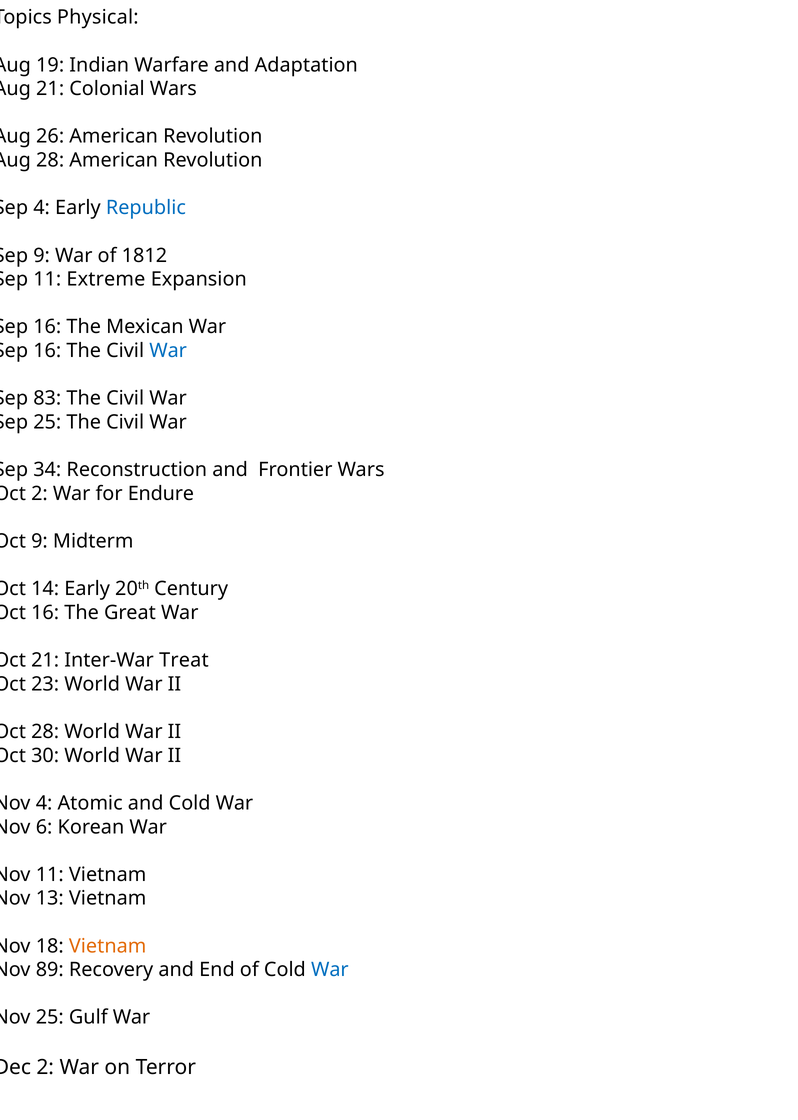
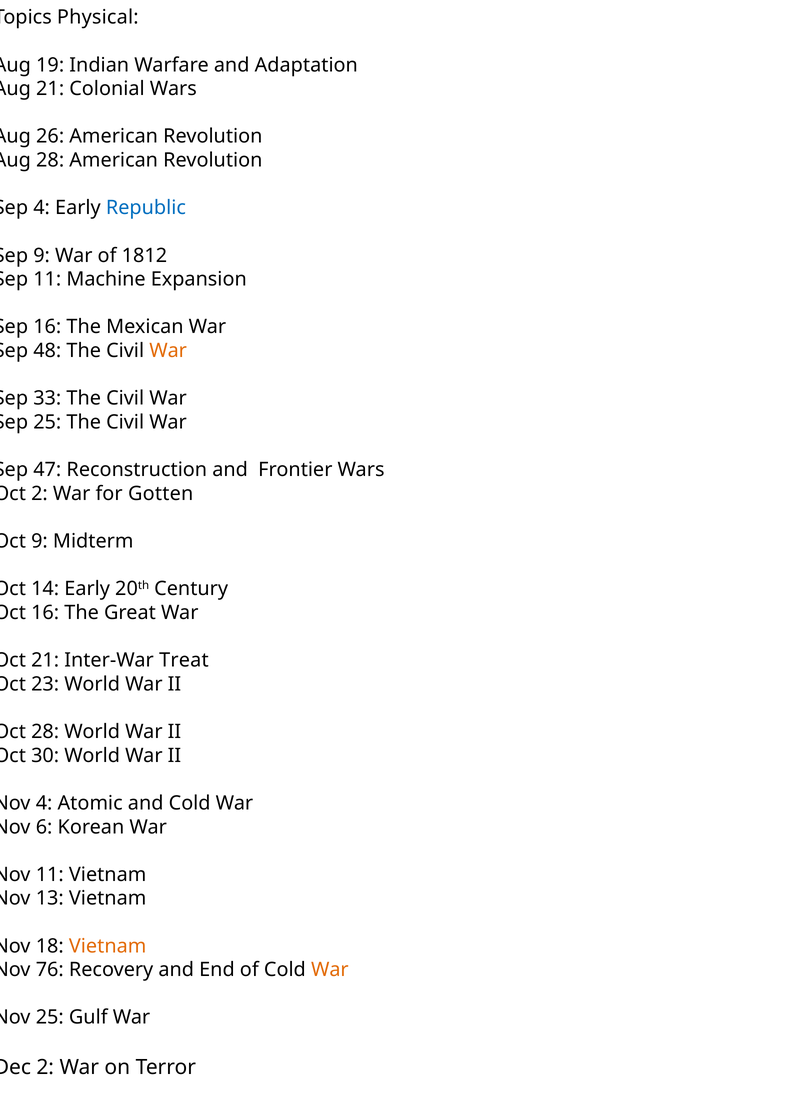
Extreme: Extreme -> Machine
16 at (47, 351): 16 -> 48
War at (168, 351) colour: blue -> orange
83: 83 -> 33
34: 34 -> 47
Endure: Endure -> Gotten
89: 89 -> 76
War at (330, 970) colour: blue -> orange
